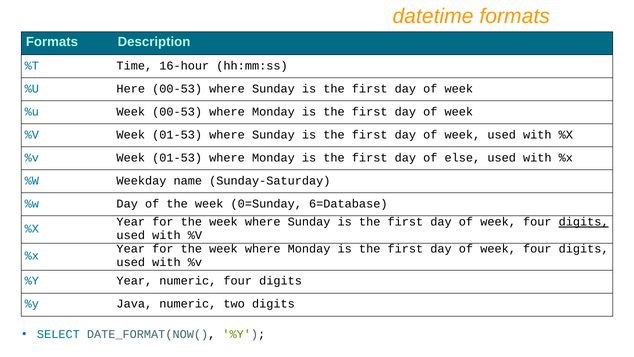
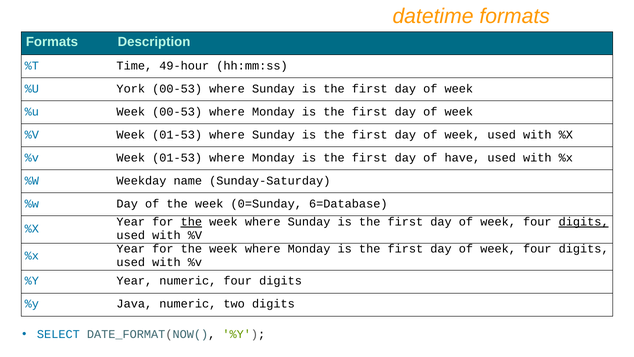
16-hour: 16-hour -> 49-hour
Here: Here -> York
else: else -> have
the at (191, 222) underline: none -> present
